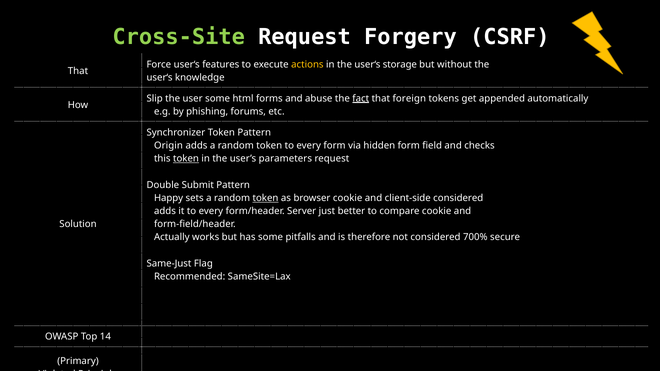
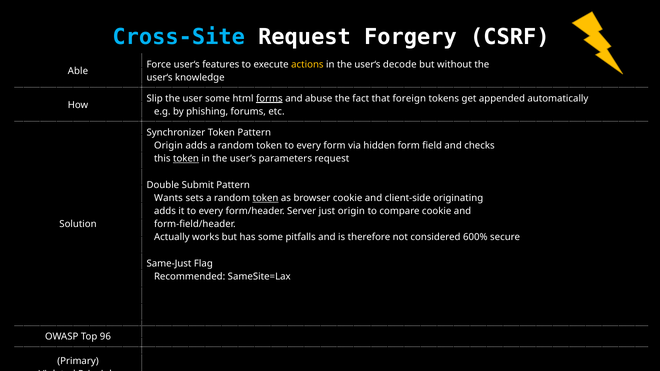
Cross-Site colour: light green -> light blue
storage: storage -> decode
That at (78, 71): That -> Able
forms underline: none -> present
fact underline: present -> none
Happy: Happy -> Wants
client-side considered: considered -> originating
just better: better -> origin
700%: 700% -> 600%
14: 14 -> 96
